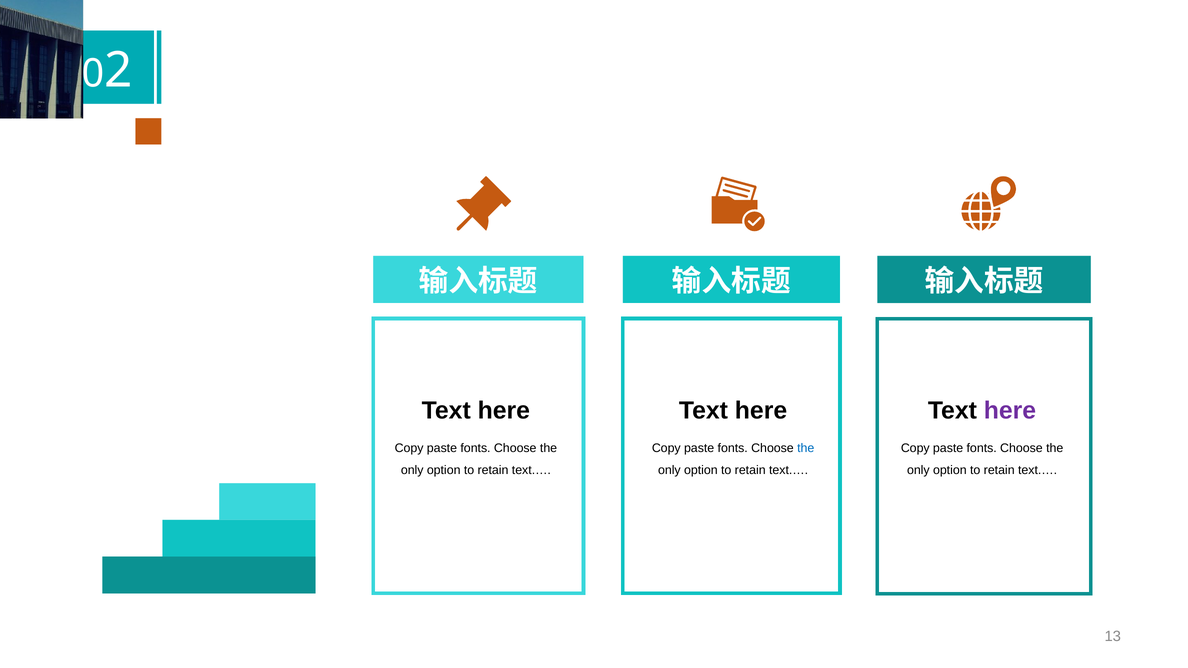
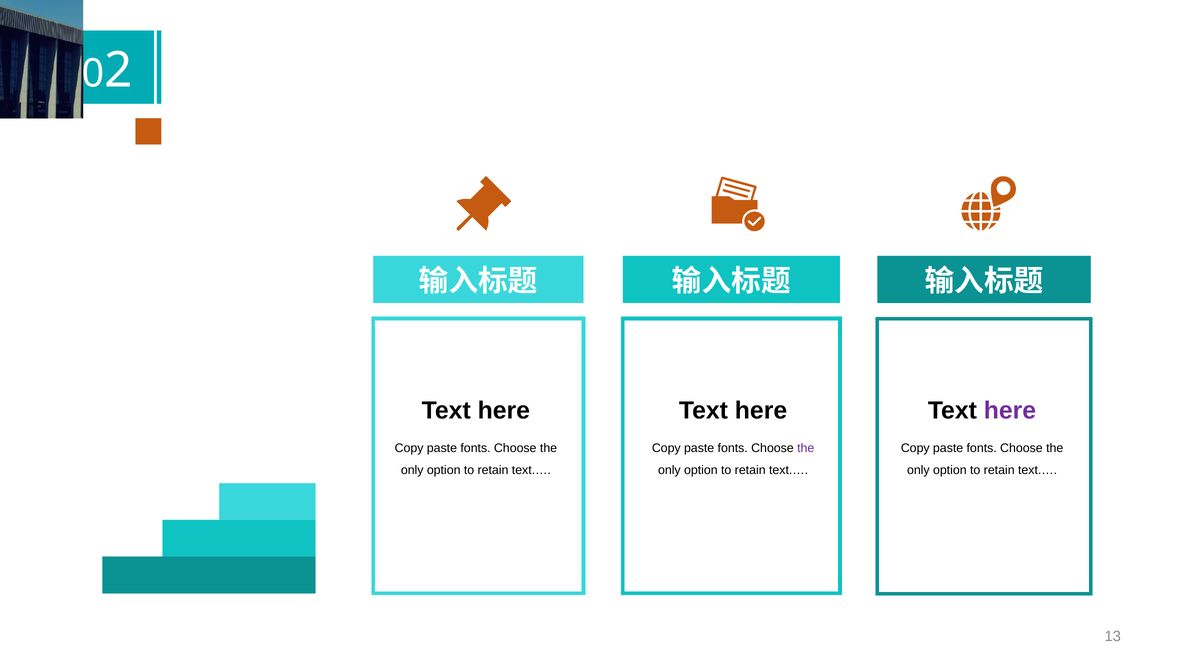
the at (806, 448) colour: blue -> purple
